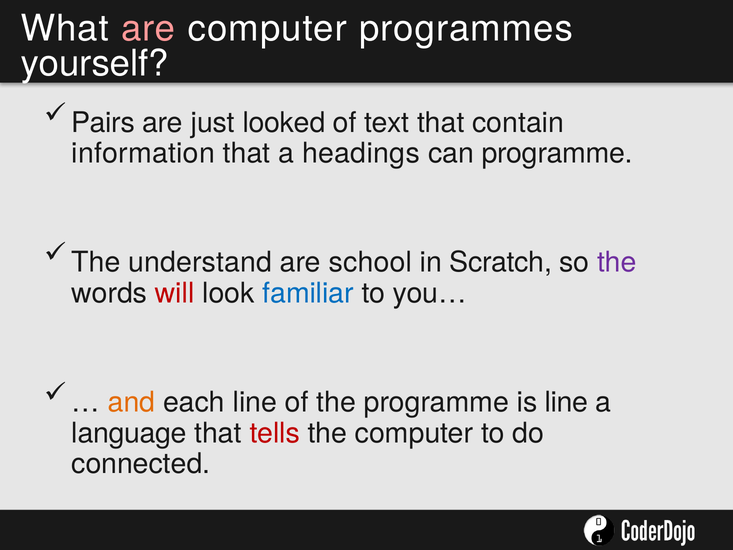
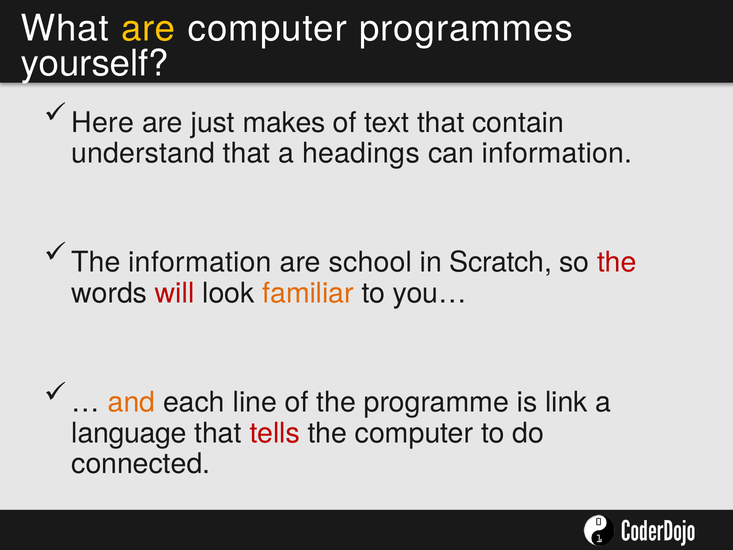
are at (148, 29) colour: pink -> yellow
Pairs: Pairs -> Here
looked: looked -> makes
information: information -> understand
can programme: programme -> information
The understand: understand -> information
the at (617, 262) colour: purple -> red
familiar colour: blue -> orange
is line: line -> link
